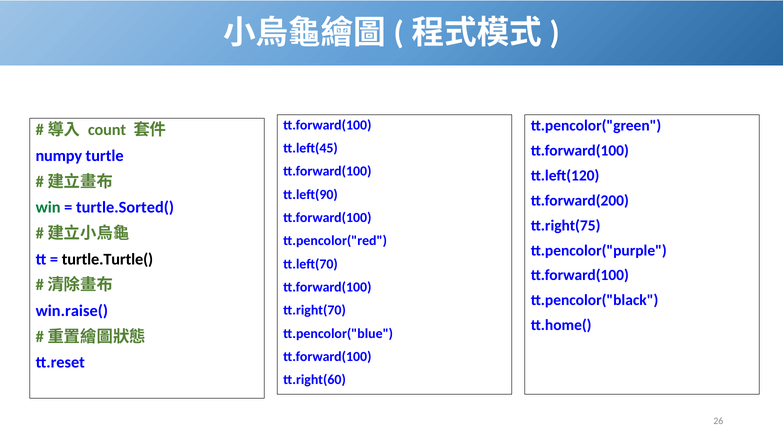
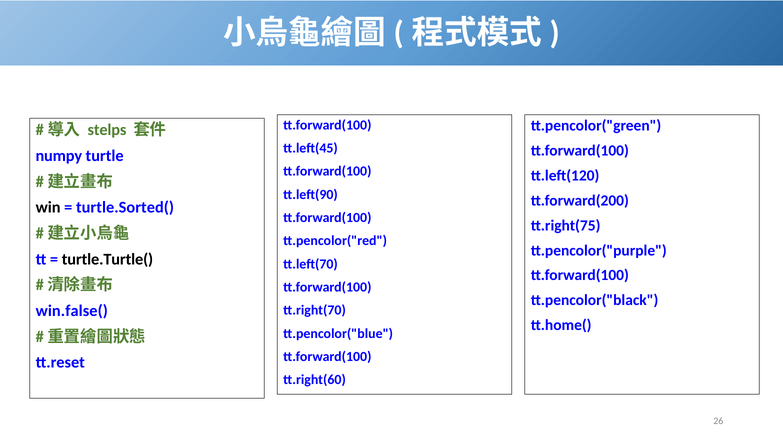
count: count -> stelps
win colour: green -> black
win.raise(: win.raise( -> win.false(
